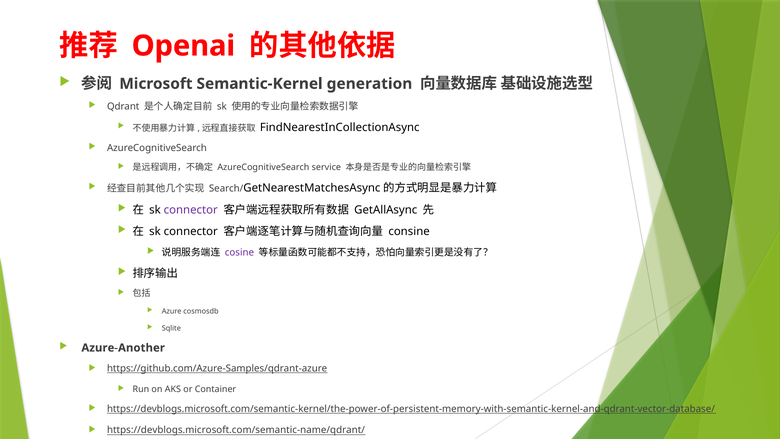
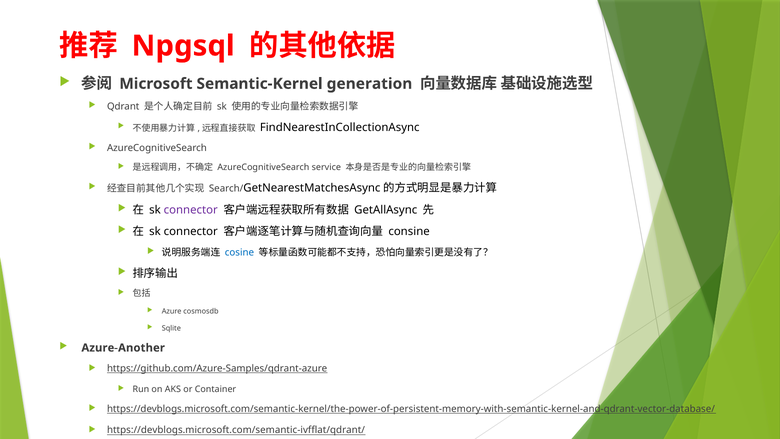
Openai: Openai -> Npgsql
cosine colour: purple -> blue
https://devblogs.microsoft.com/semantic-name/qdrant/: https://devblogs.microsoft.com/semantic-name/qdrant/ -> https://devblogs.microsoft.com/semantic-ivfflat/qdrant/
